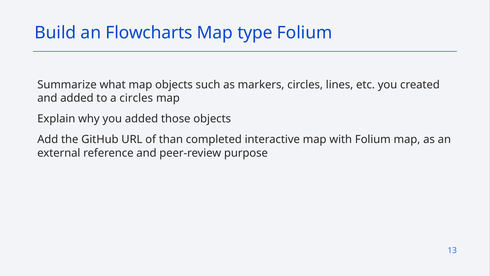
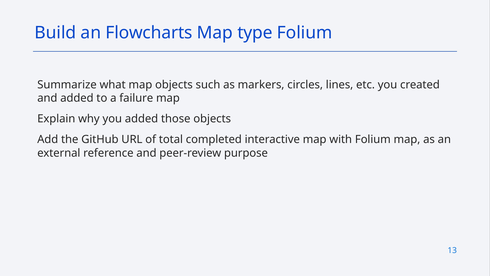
a circles: circles -> failure
than: than -> total
